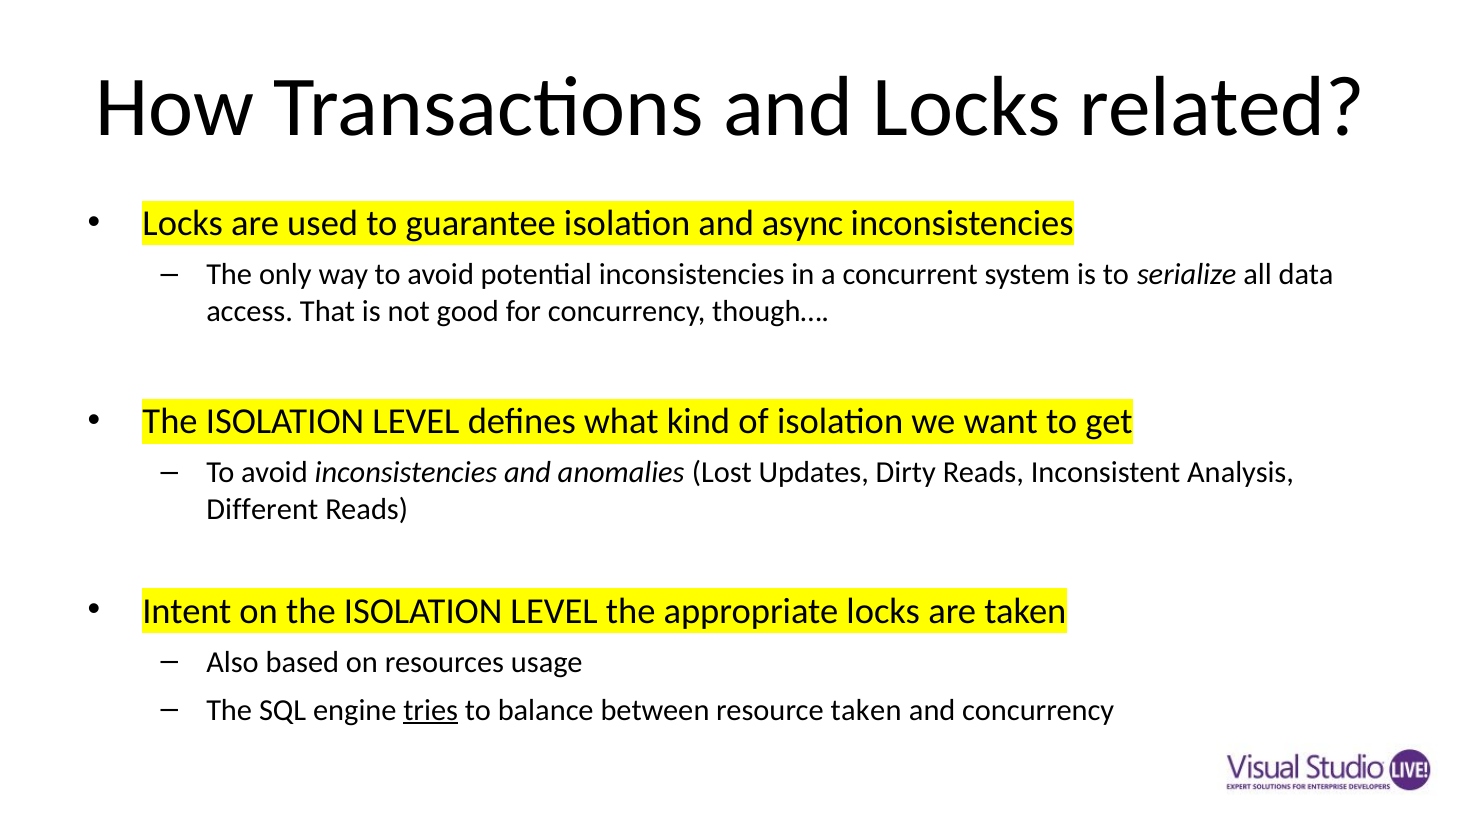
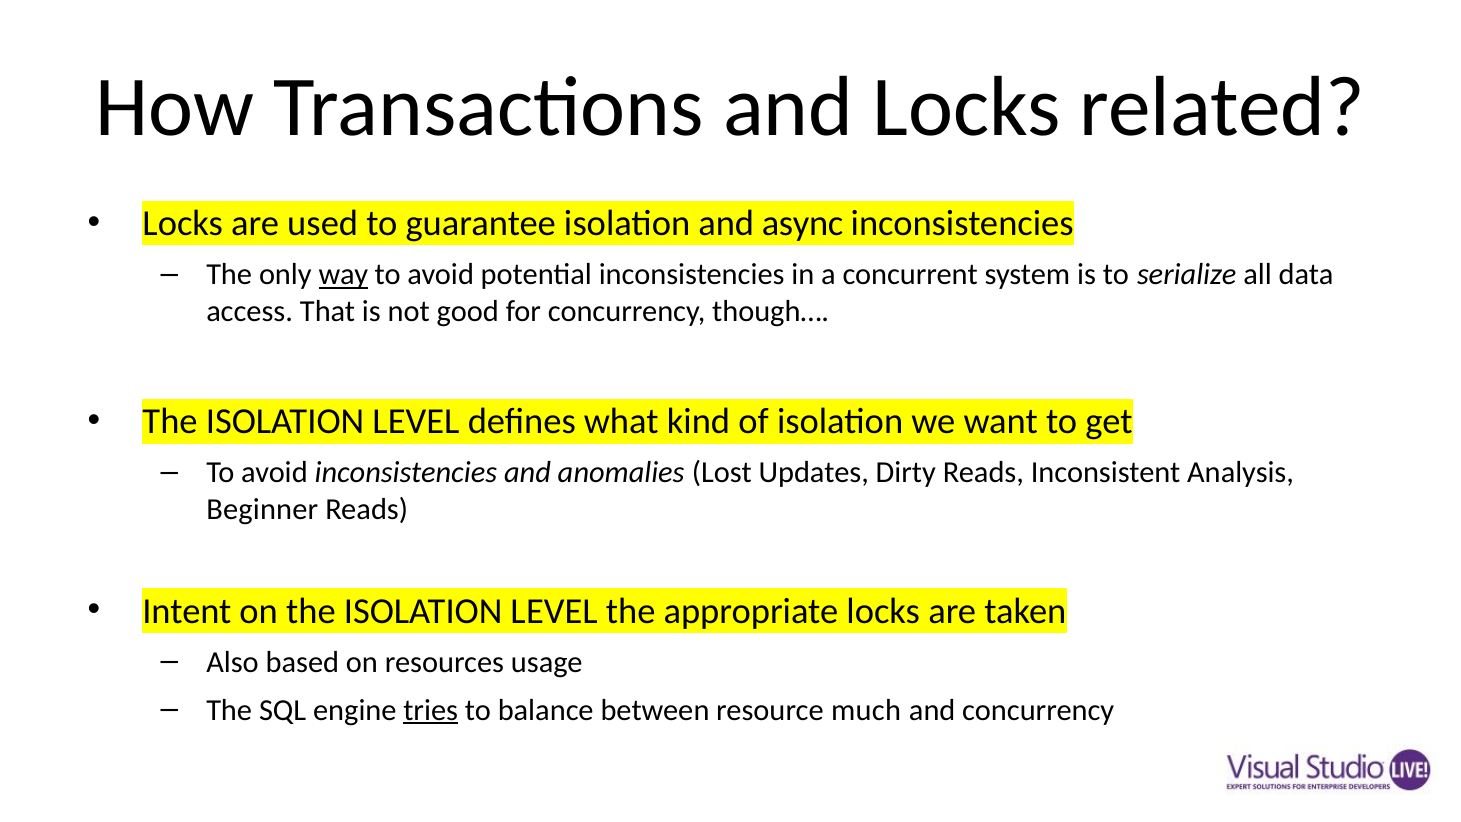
way underline: none -> present
Different: Different -> Beginner
resource taken: taken -> much
